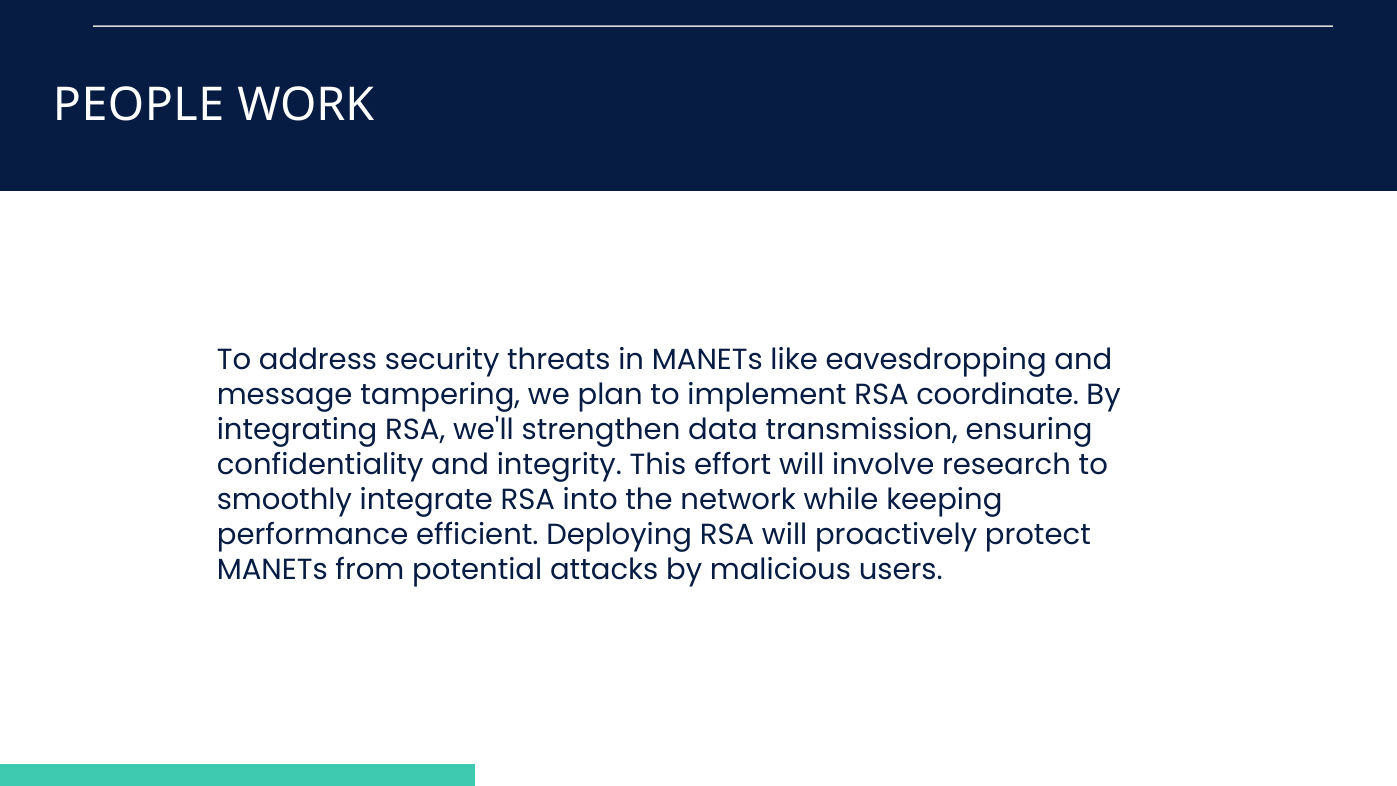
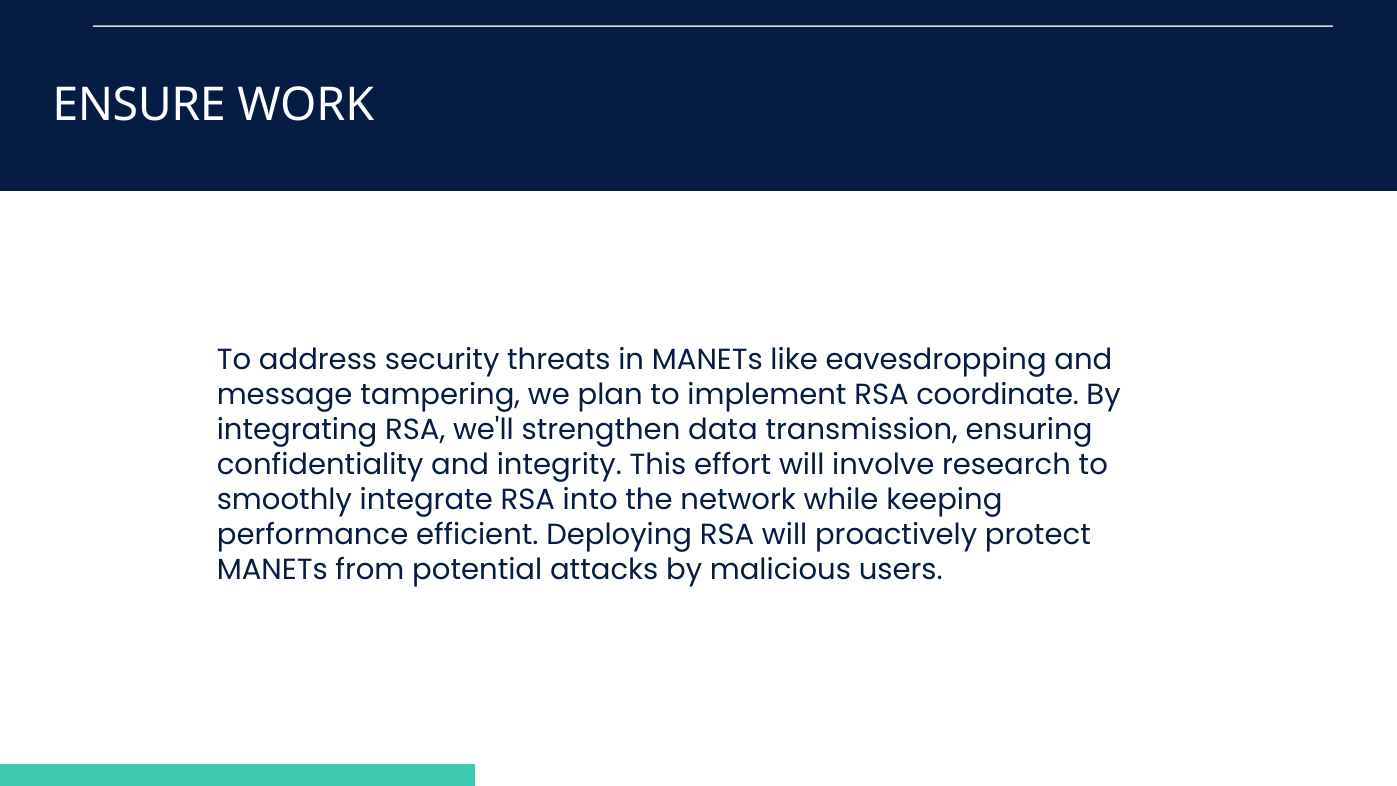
PEOPLE: PEOPLE -> ENSURE
